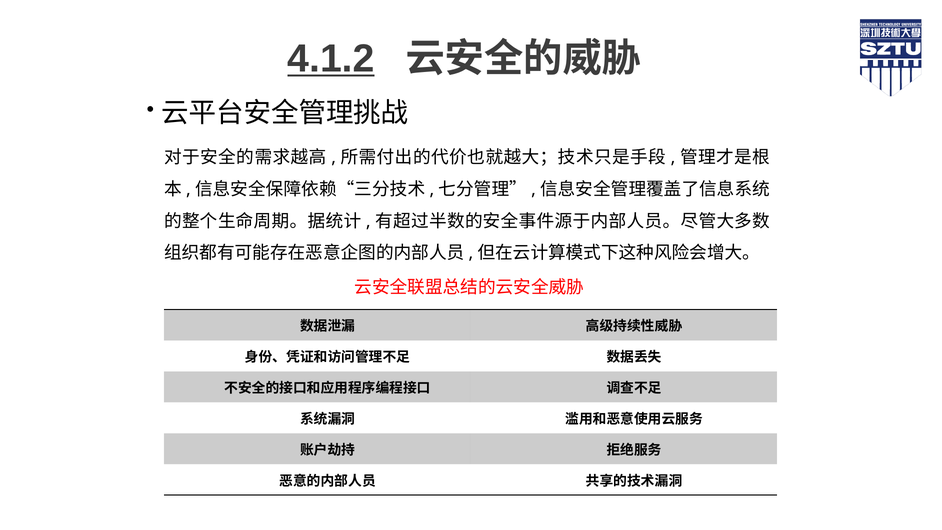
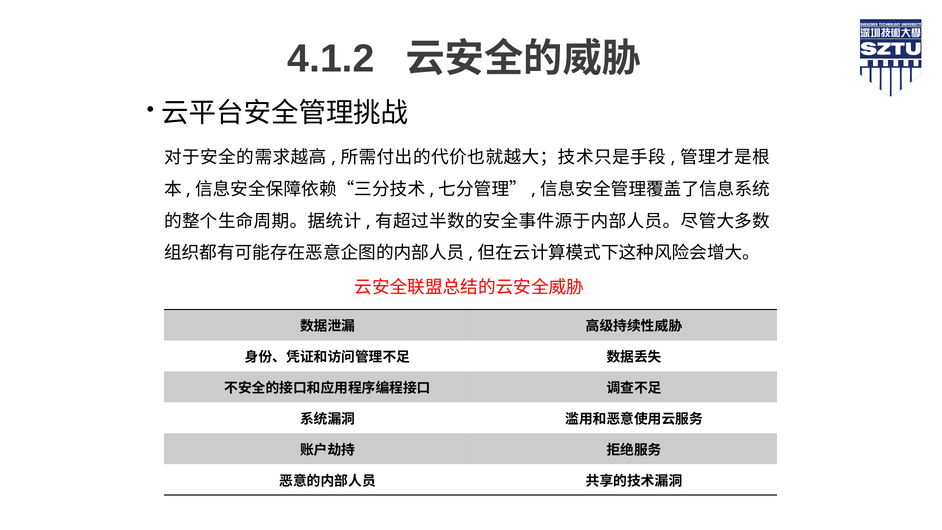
4.1.2 underline: present -> none
